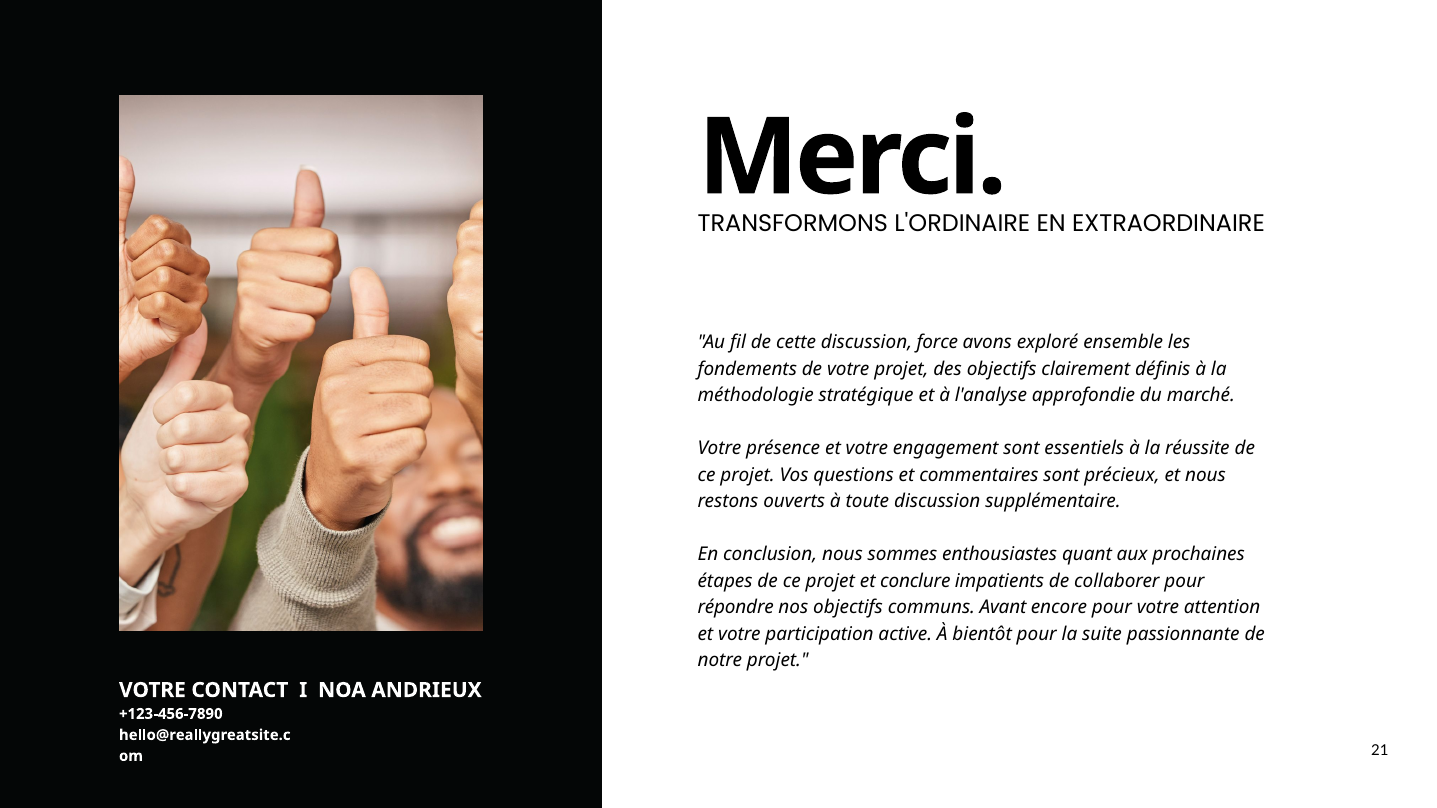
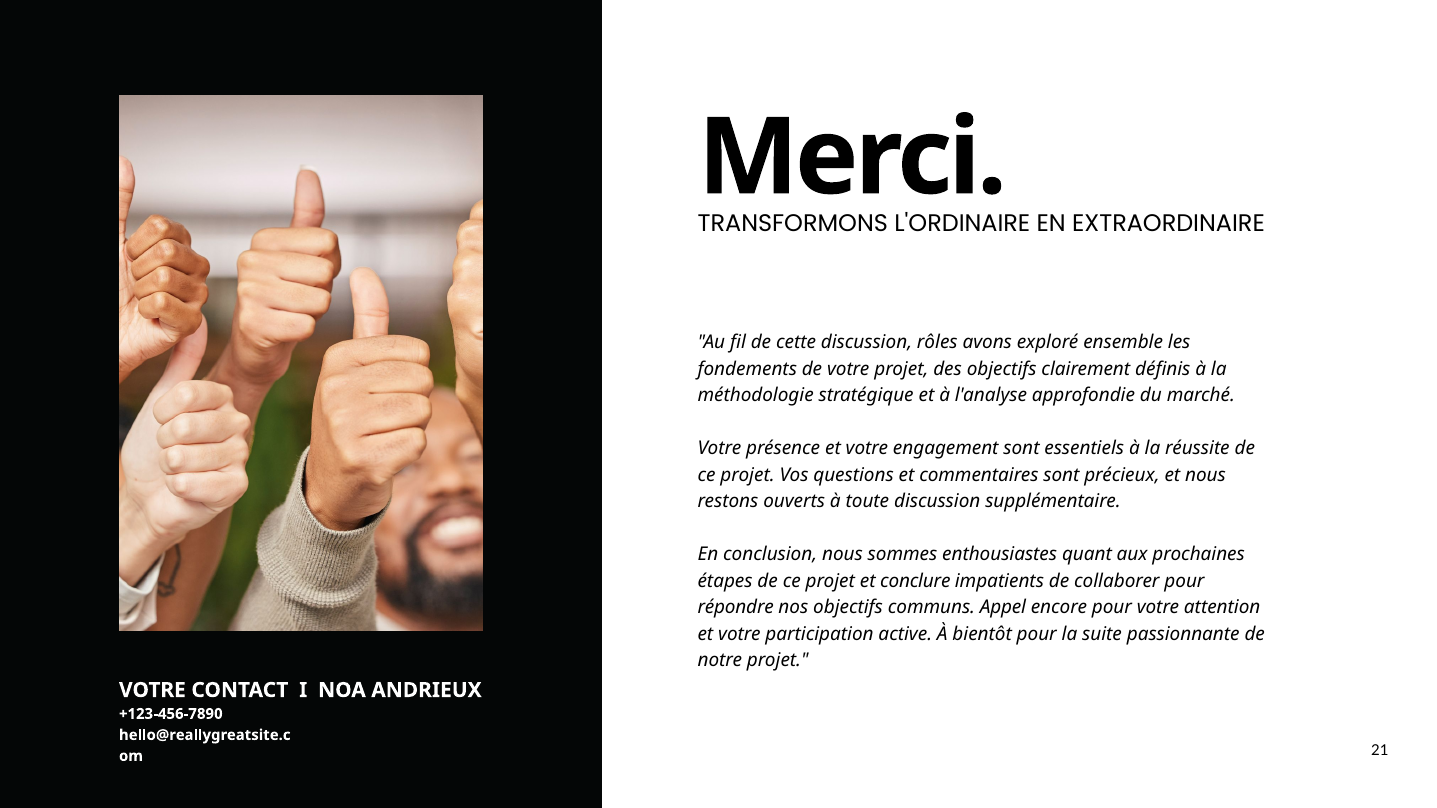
force: force -> rôles
Avant: Avant -> Appel
